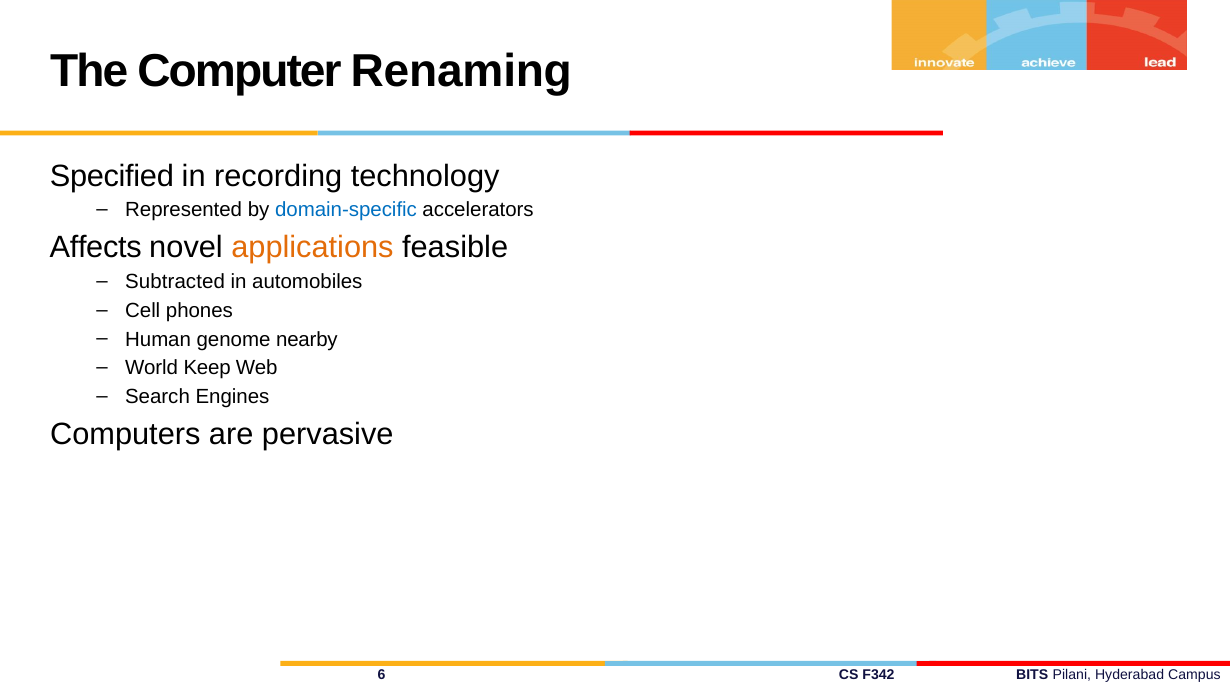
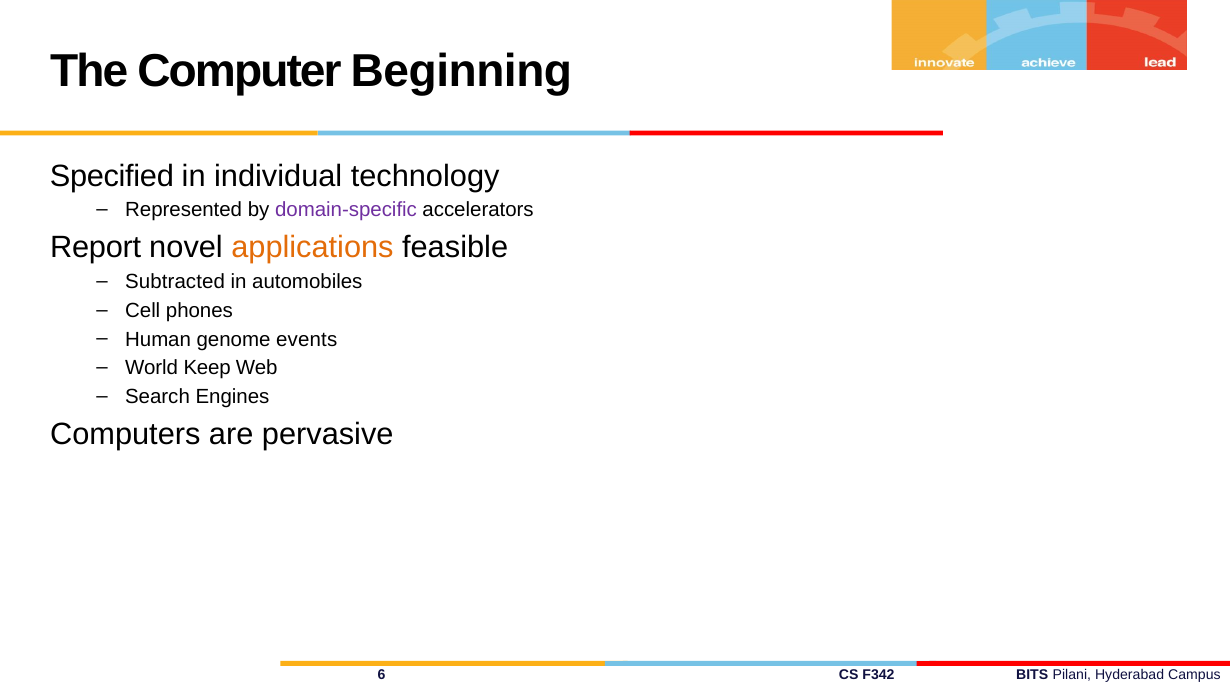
Renaming: Renaming -> Beginning
recording: recording -> individual
domain-specific colour: blue -> purple
Affects: Affects -> Report
nearby: nearby -> events
